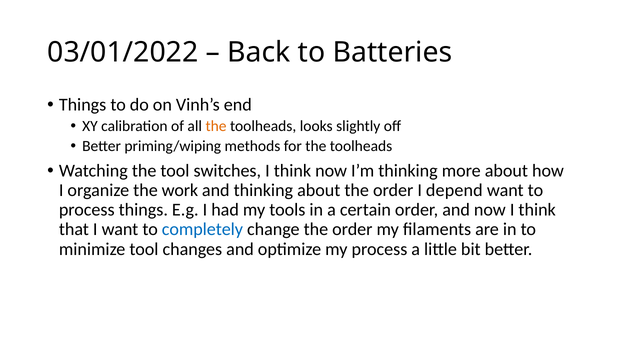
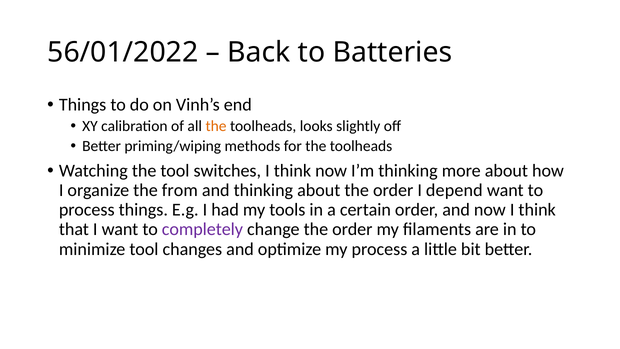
03/01/2022: 03/01/2022 -> 56/01/2022
work: work -> from
completely colour: blue -> purple
